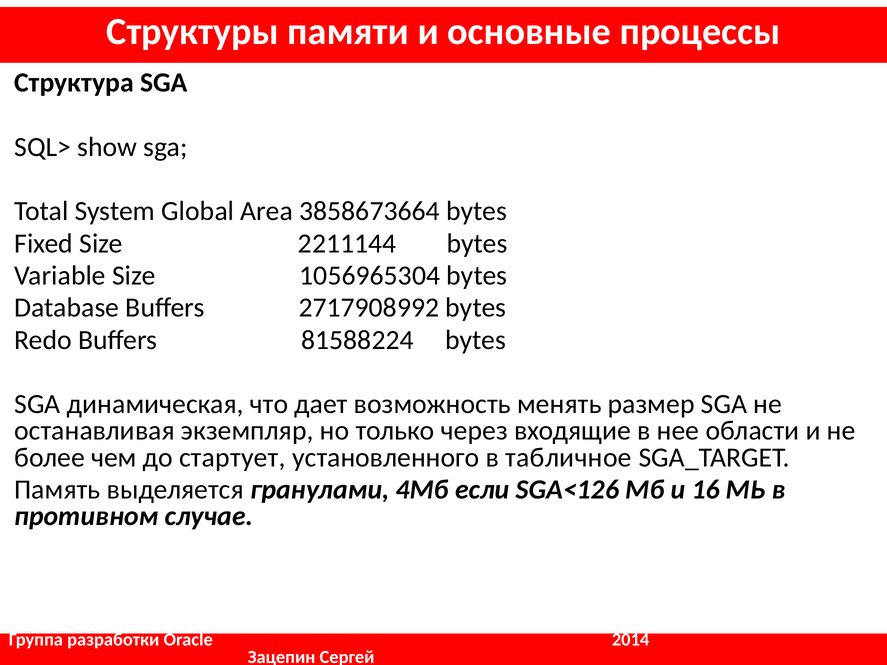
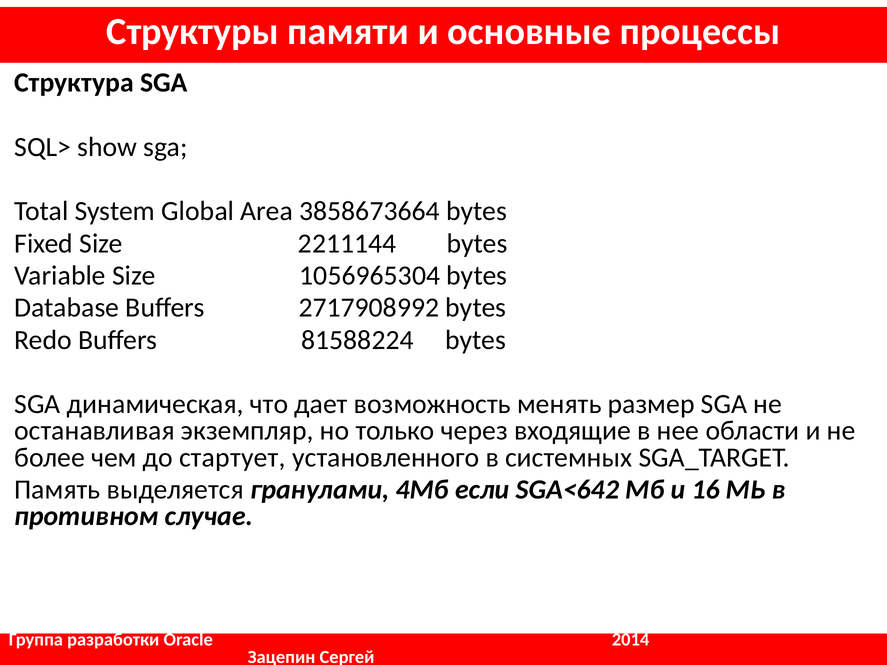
табличное: табличное -> системных
SGA<126: SGA<126 -> SGA<642
